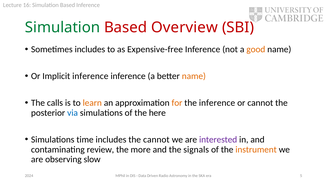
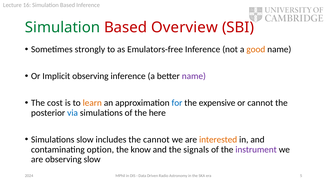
Sometimes includes: includes -> strongly
Expensive-free: Expensive-free -> Emulators-free
Implicit inference: inference -> observing
name at (194, 76) colour: orange -> purple
calls: calls -> cost
for colour: orange -> blue
the inference: inference -> expensive
Simulations time: time -> slow
interested colour: purple -> orange
review: review -> option
more: more -> know
instrument colour: orange -> purple
